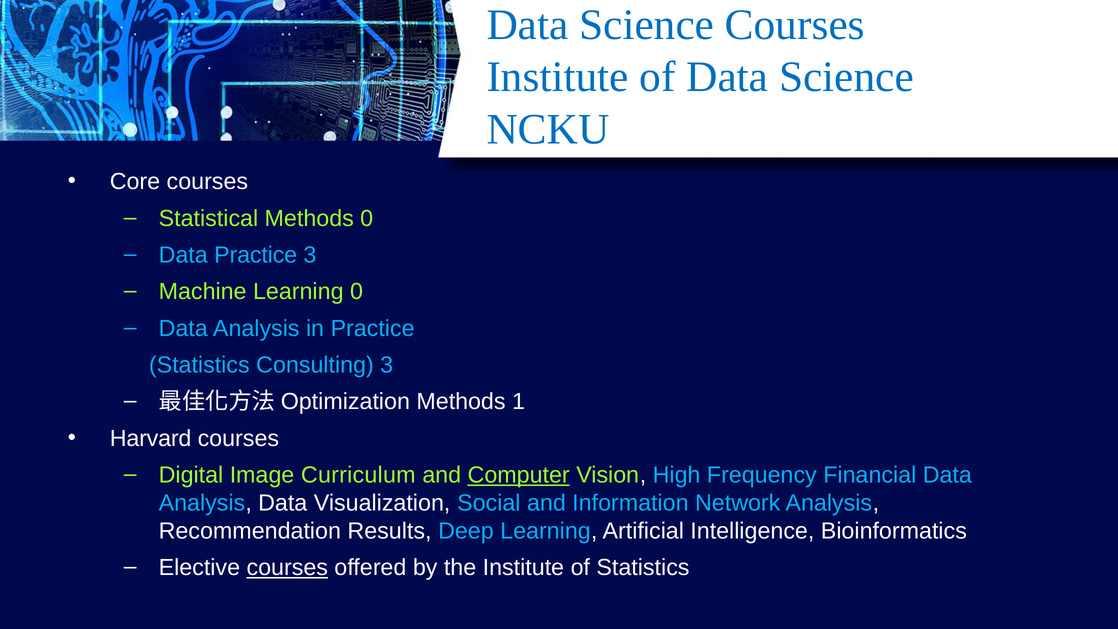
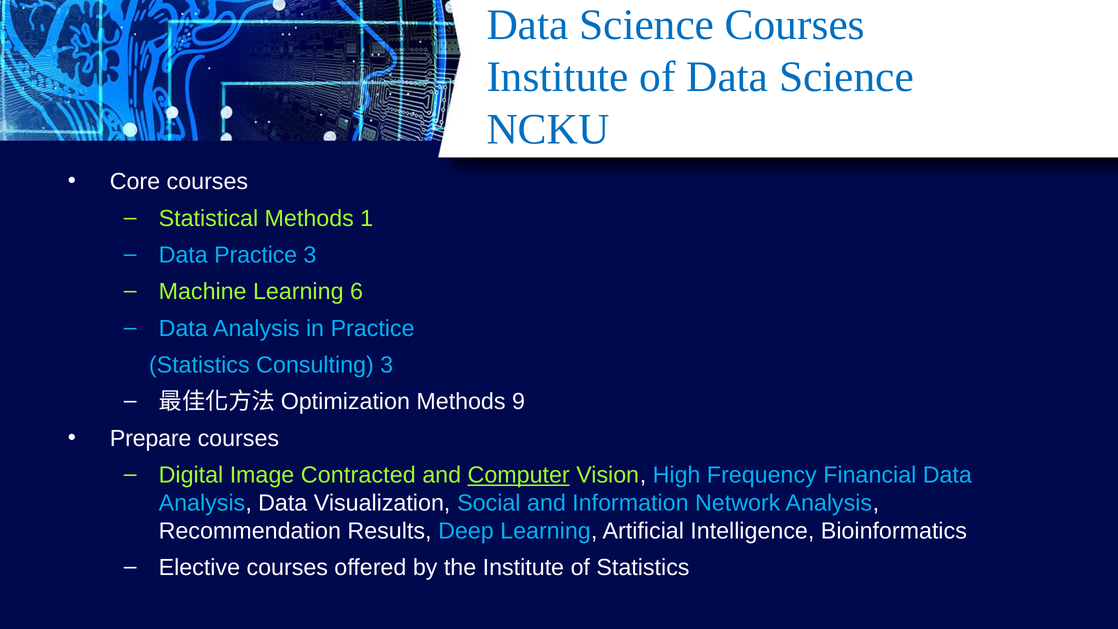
Methods 0: 0 -> 1
Learning 0: 0 -> 6
1: 1 -> 9
Harvard: Harvard -> Prepare
Curriculum: Curriculum -> Contracted
courses at (287, 568) underline: present -> none
